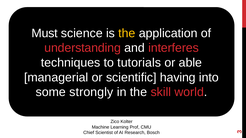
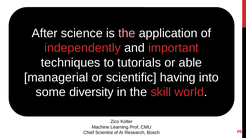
Must: Must -> After
the at (127, 33) colour: yellow -> pink
understanding: understanding -> independently
interferes: interferes -> important
strongly: strongly -> diversity
